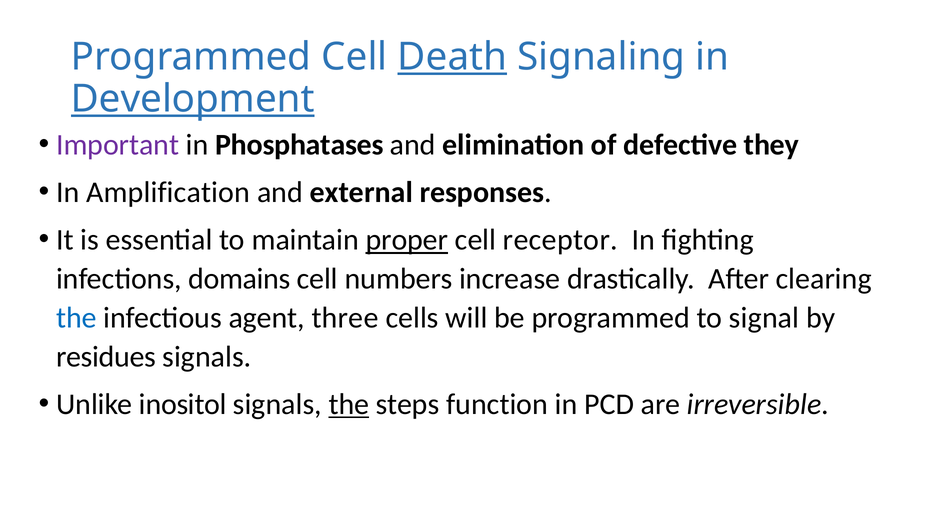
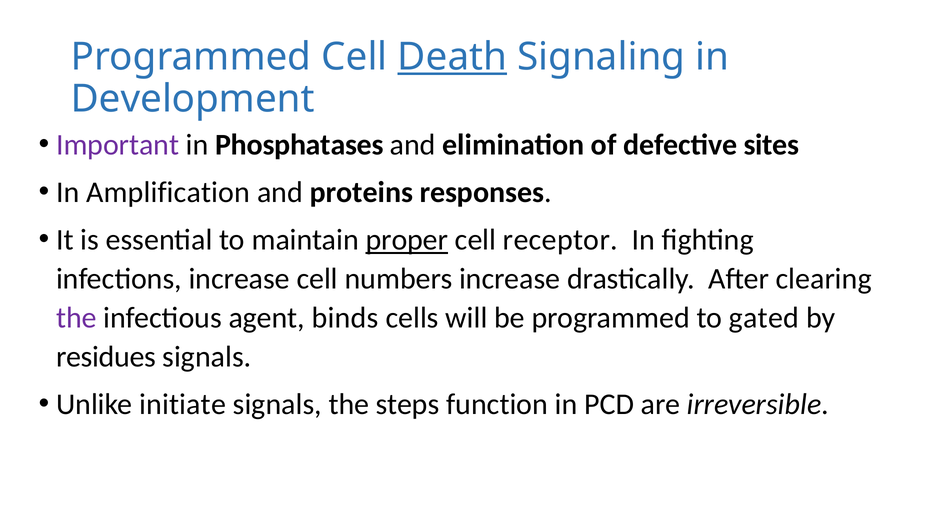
Development underline: present -> none
they: they -> sites
external: external -> proteins
infections domains: domains -> increase
the at (76, 318) colour: blue -> purple
three: three -> binds
signal: signal -> gated
inositol: inositol -> initiate
the at (349, 404) underline: present -> none
